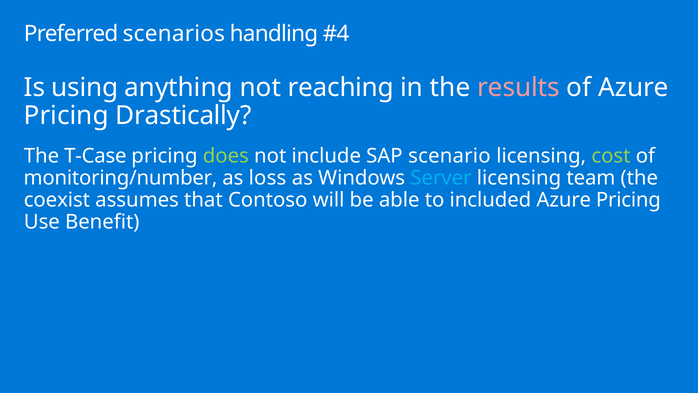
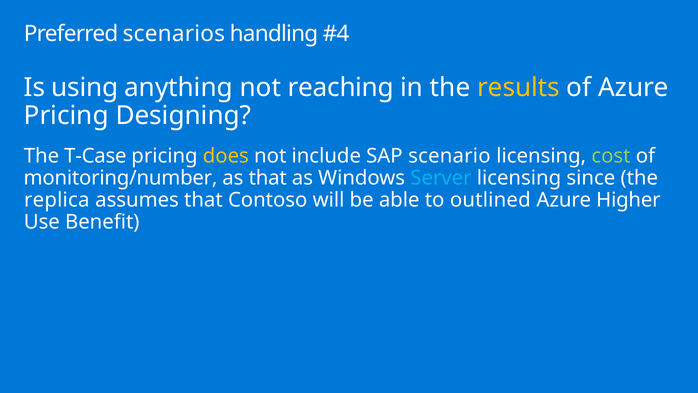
results colour: pink -> yellow
Drastically: Drastically -> Designing
does colour: light green -> yellow
as loss: loss -> that
team: team -> since
coexist: coexist -> replica
included: included -> outlined
Pricing at (628, 200): Pricing -> Higher
